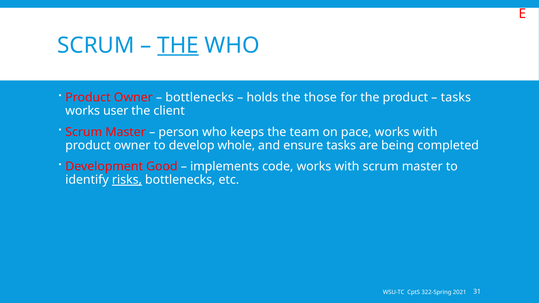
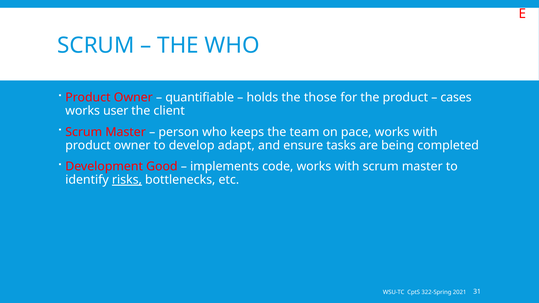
THE at (178, 45) underline: present -> none
bottlenecks at (200, 98): bottlenecks -> quantifiable
tasks at (456, 98): tasks -> cases
whole: whole -> adapt
